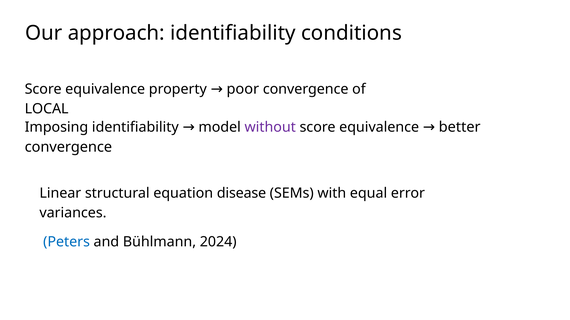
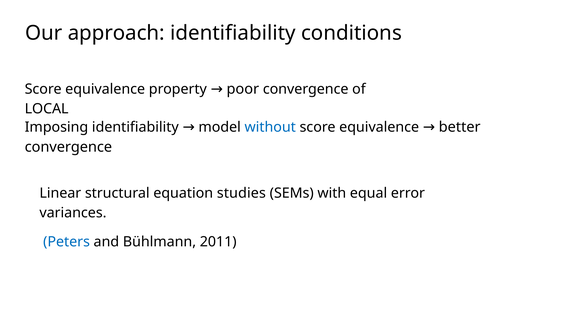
without colour: purple -> blue
disease: disease -> studies
2024: 2024 -> 2011
